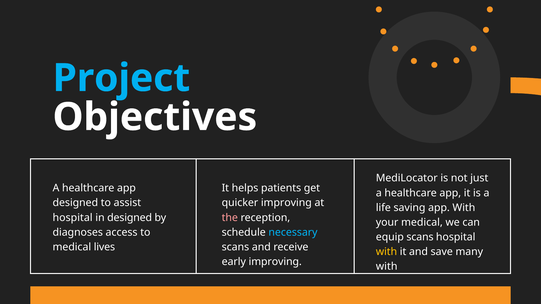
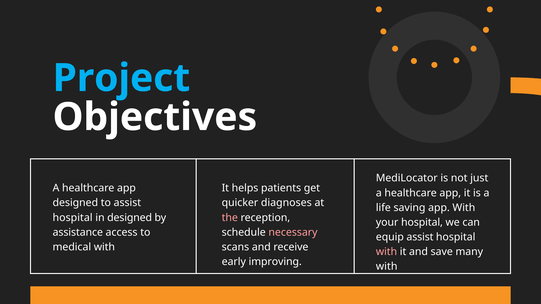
quicker improving: improving -> diagnoses
your medical: medical -> hospital
diagnoses: diagnoses -> assistance
necessary colour: light blue -> pink
equip scans: scans -> assist
medical lives: lives -> with
with at (386, 252) colour: yellow -> pink
